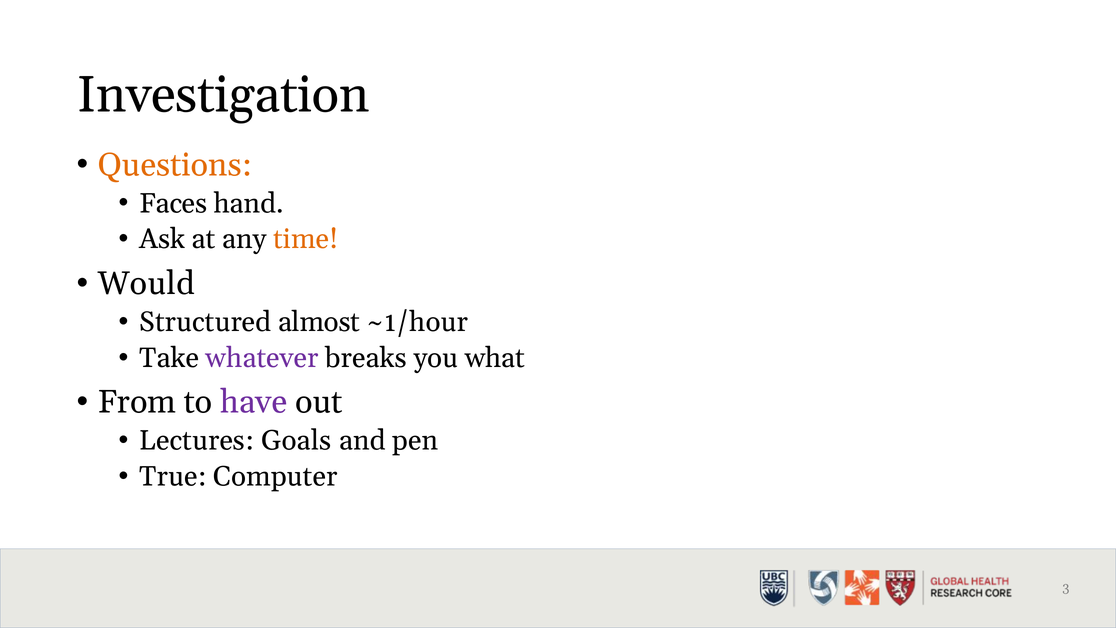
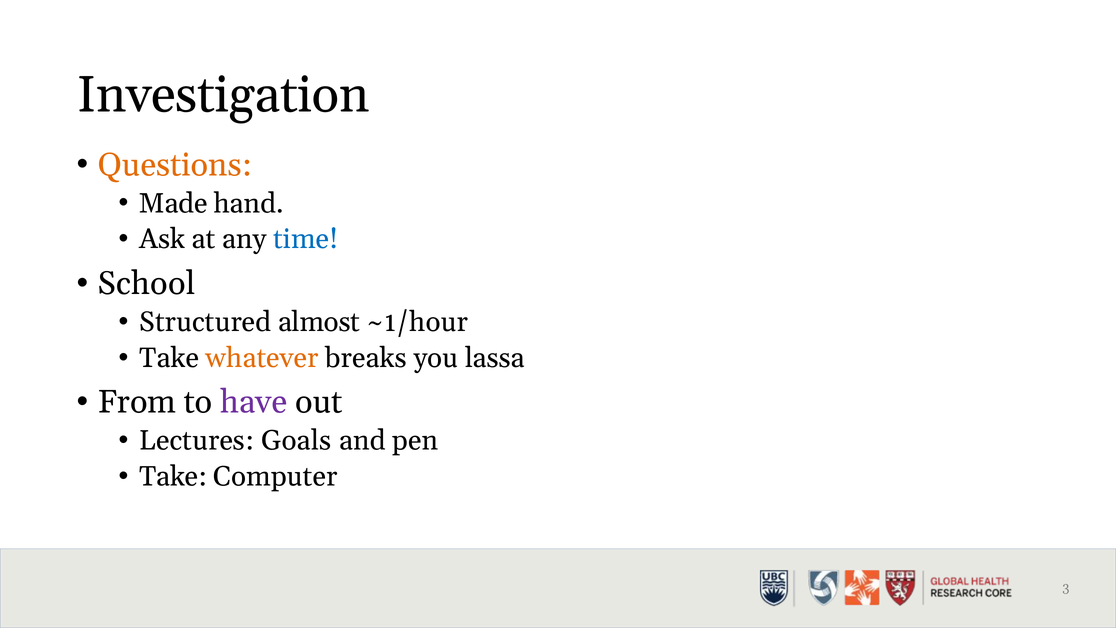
Faces: Faces -> Made
time colour: orange -> blue
Would: Would -> School
whatever colour: purple -> orange
what: what -> lassa
True at (173, 476): True -> Take
